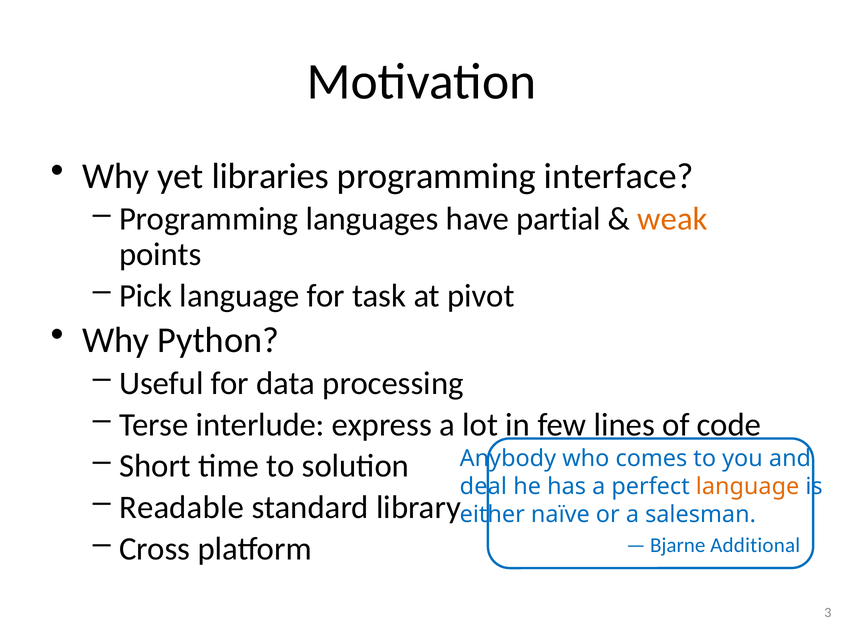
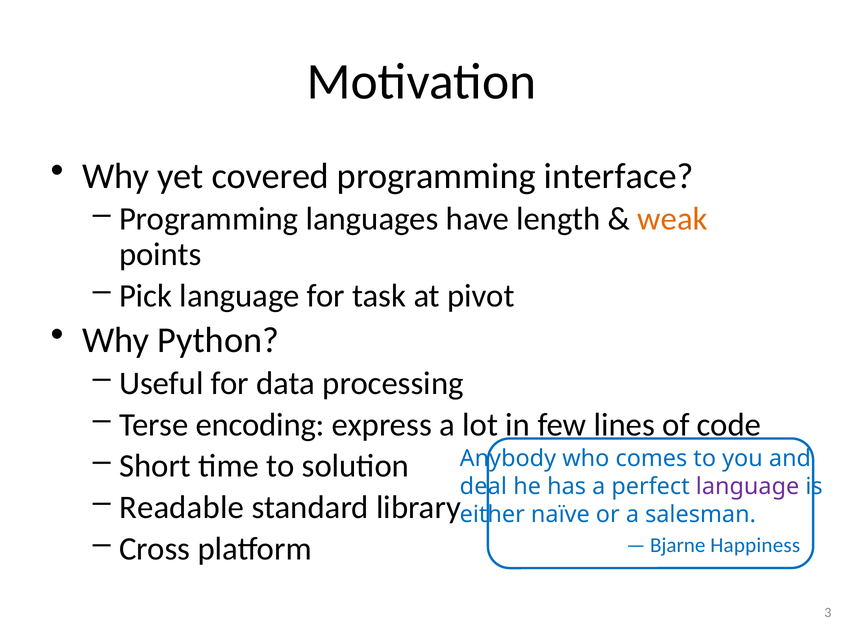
libraries: libraries -> covered
partial: partial -> length
interlude: interlude -> encoding
language at (748, 486) colour: orange -> purple
Additional: Additional -> Happiness
